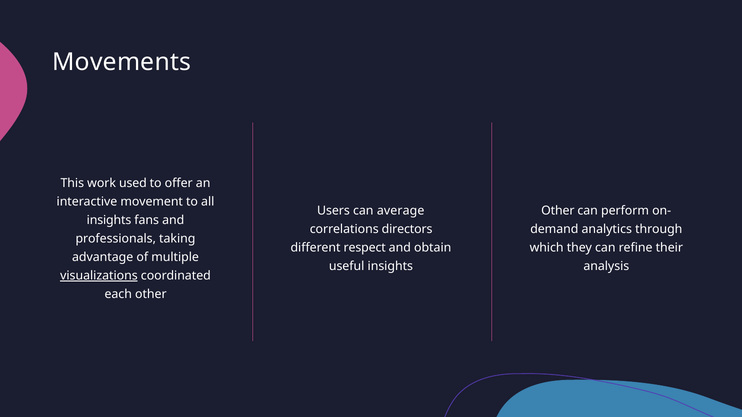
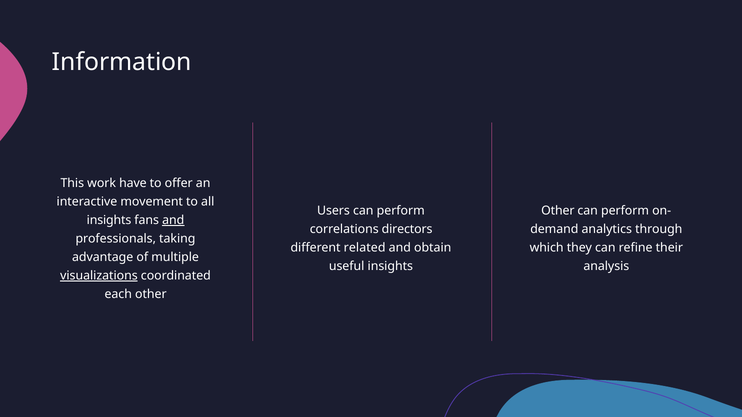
Movements: Movements -> Information
used: used -> have
Users can average: average -> perform
and at (173, 220) underline: none -> present
respect: respect -> related
